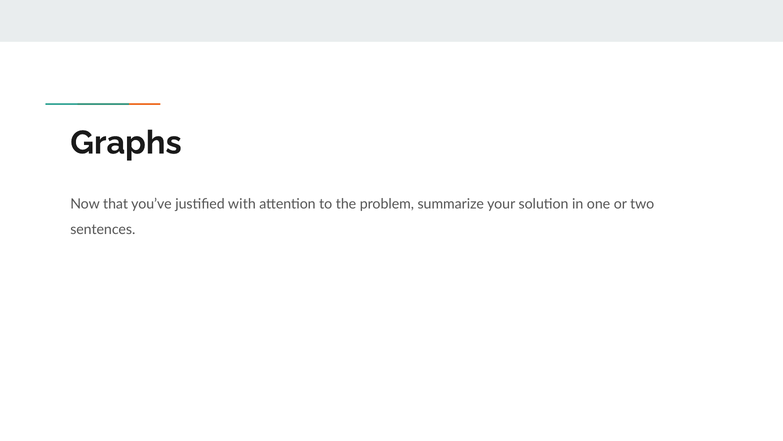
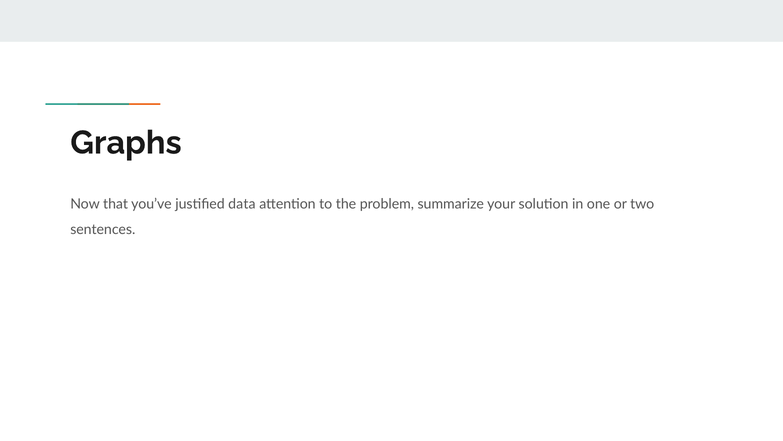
with: with -> data
